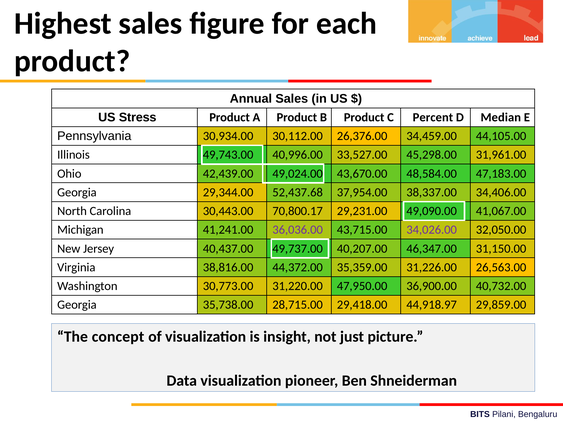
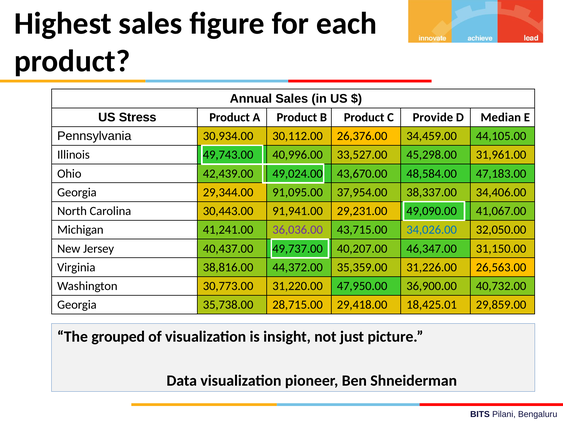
Percent: Percent -> Provide
52,437.68: 52,437.68 -> 91,095.00
70,800.17: 70,800.17 -> 91,941.00
34,026.00 colour: purple -> blue
44,918.97: 44,918.97 -> 18,425.01
concept: concept -> grouped
